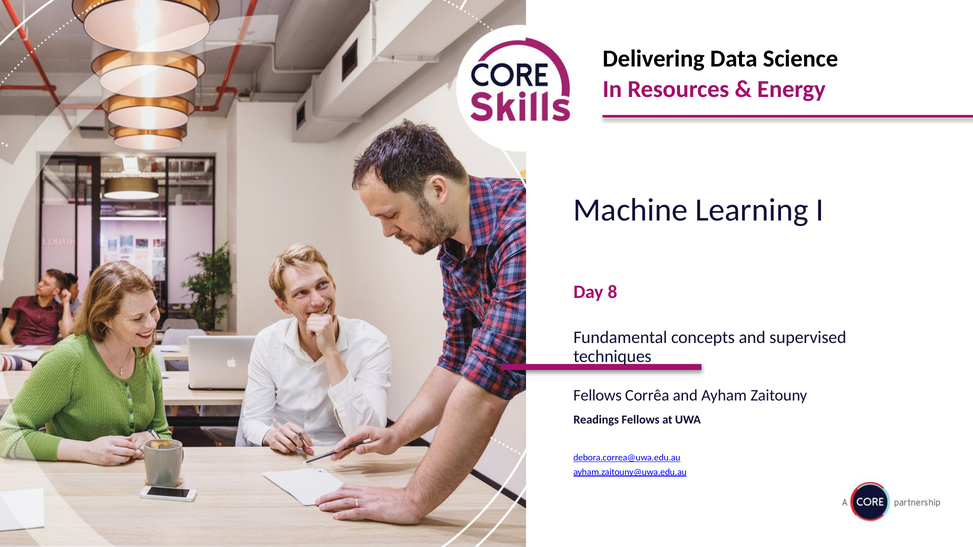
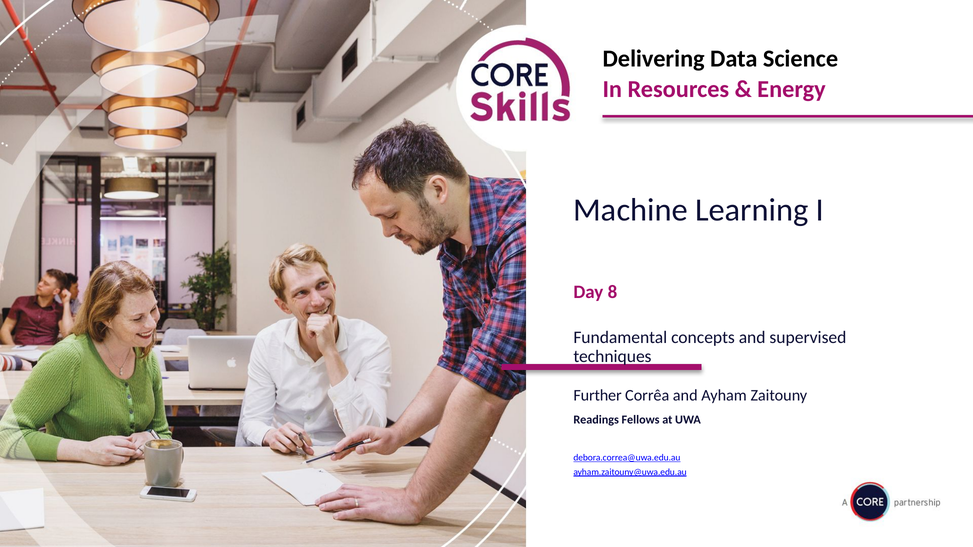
Fellows at (598, 395): Fellows -> Further
